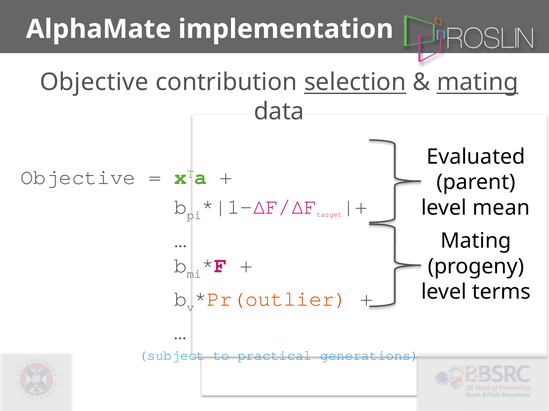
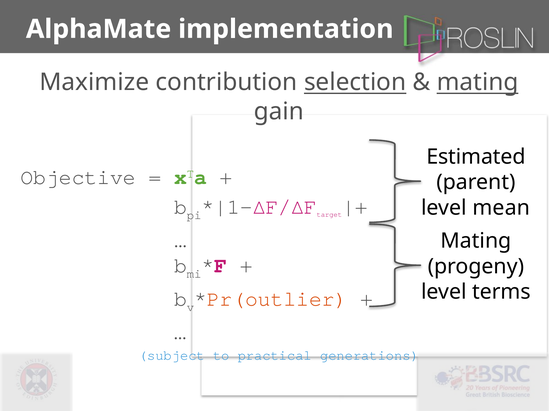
Objective at (94, 82): Objective -> Maximize
data: data -> gain
Evaluated: Evaluated -> Estimated
